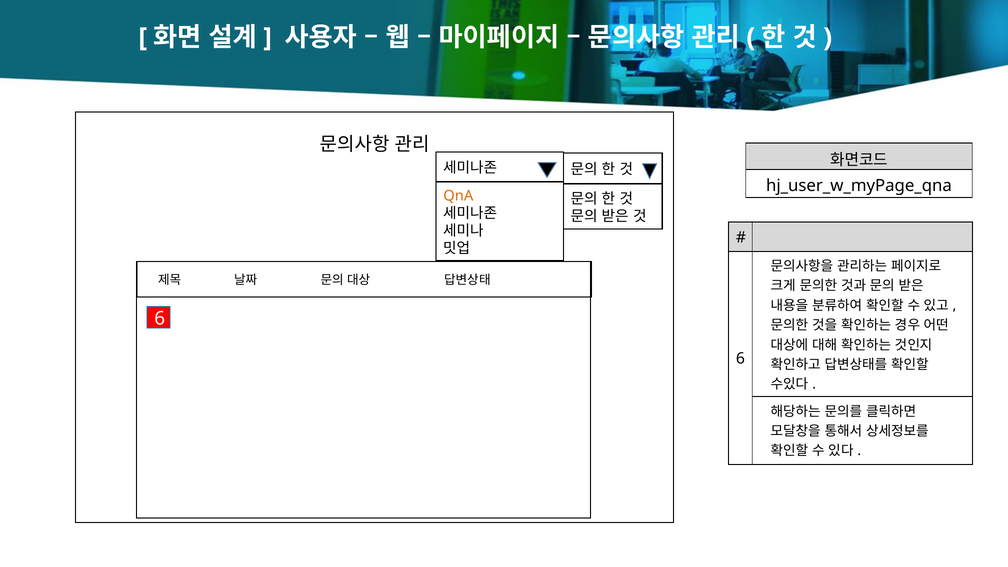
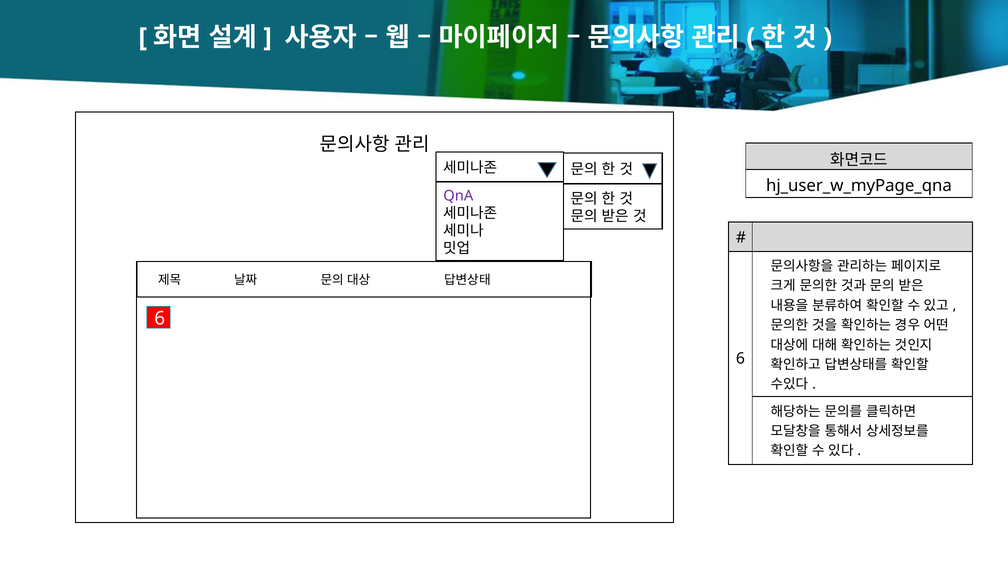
QnA colour: orange -> purple
